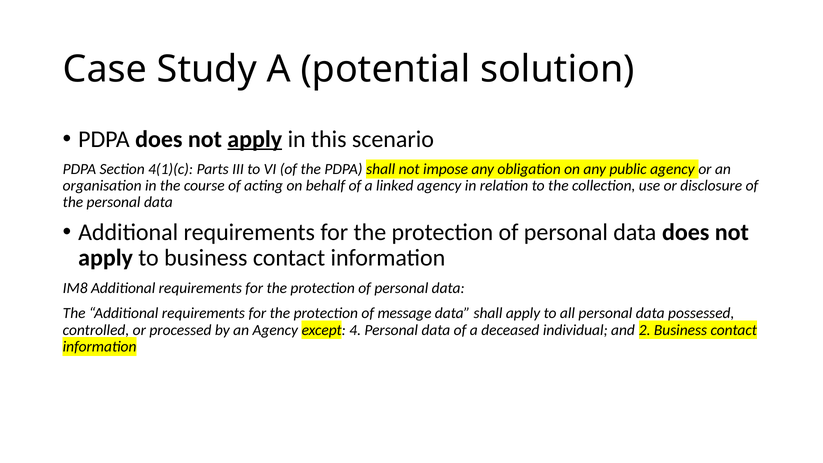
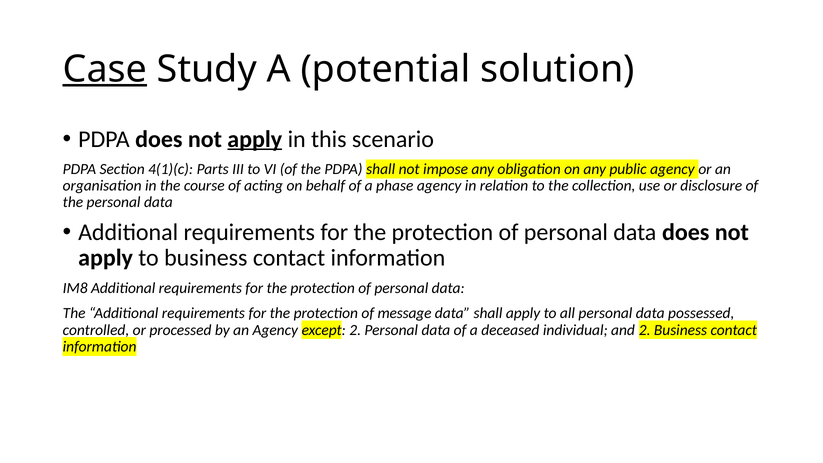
Case underline: none -> present
linked: linked -> phase
except 4: 4 -> 2
